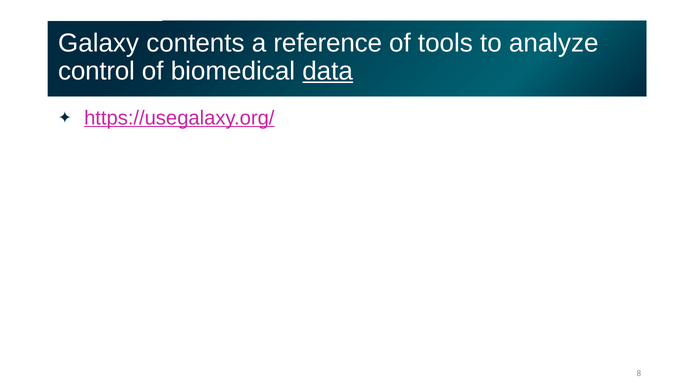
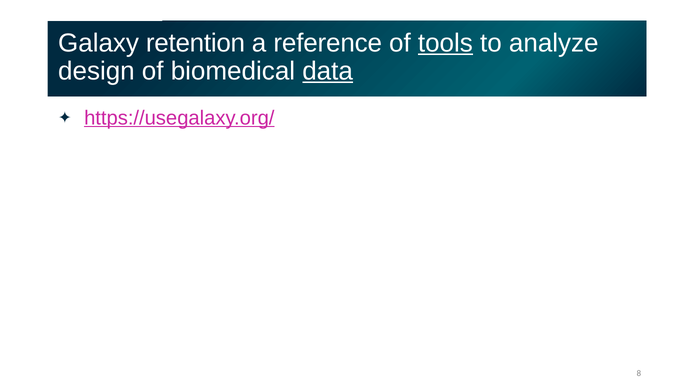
contents: contents -> retention
tools underline: none -> present
control: control -> design
